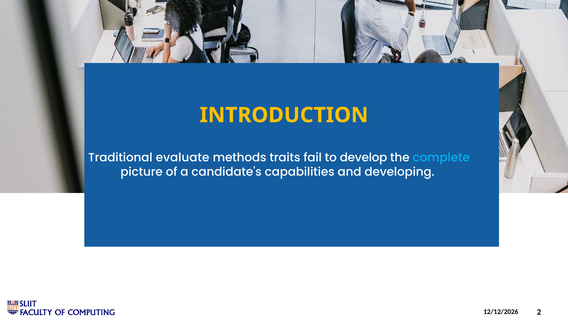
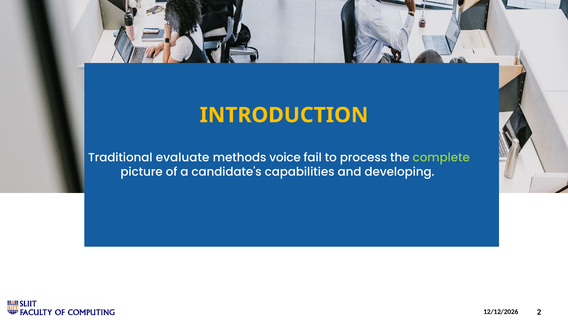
traits: traits -> voice
develop: develop -> process
complete colour: light blue -> light green
